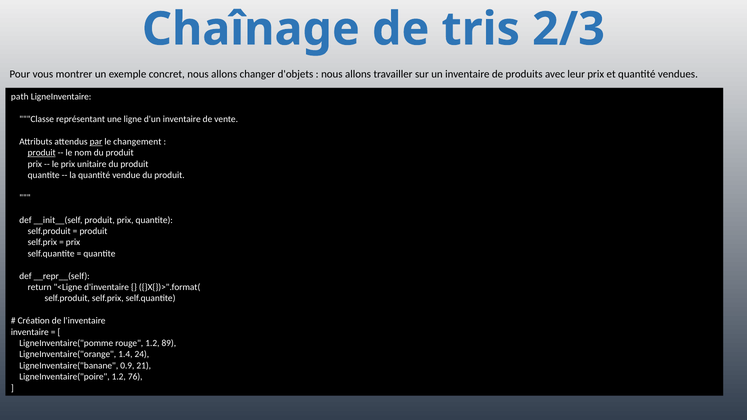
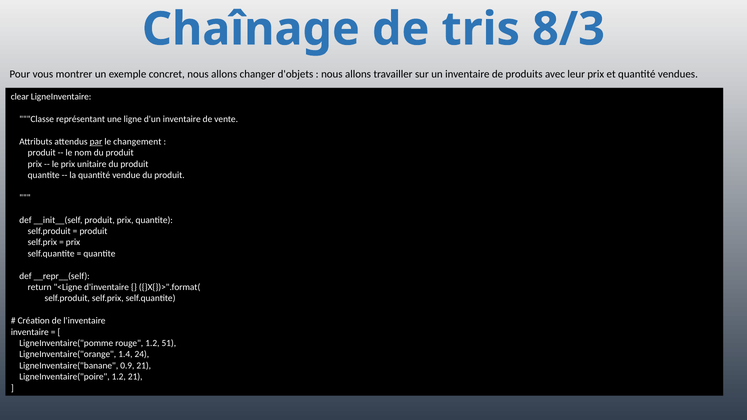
2/3: 2/3 -> 8/3
path: path -> clear
produit at (42, 153) underline: present -> none
89: 89 -> 51
1.2 76: 76 -> 21
